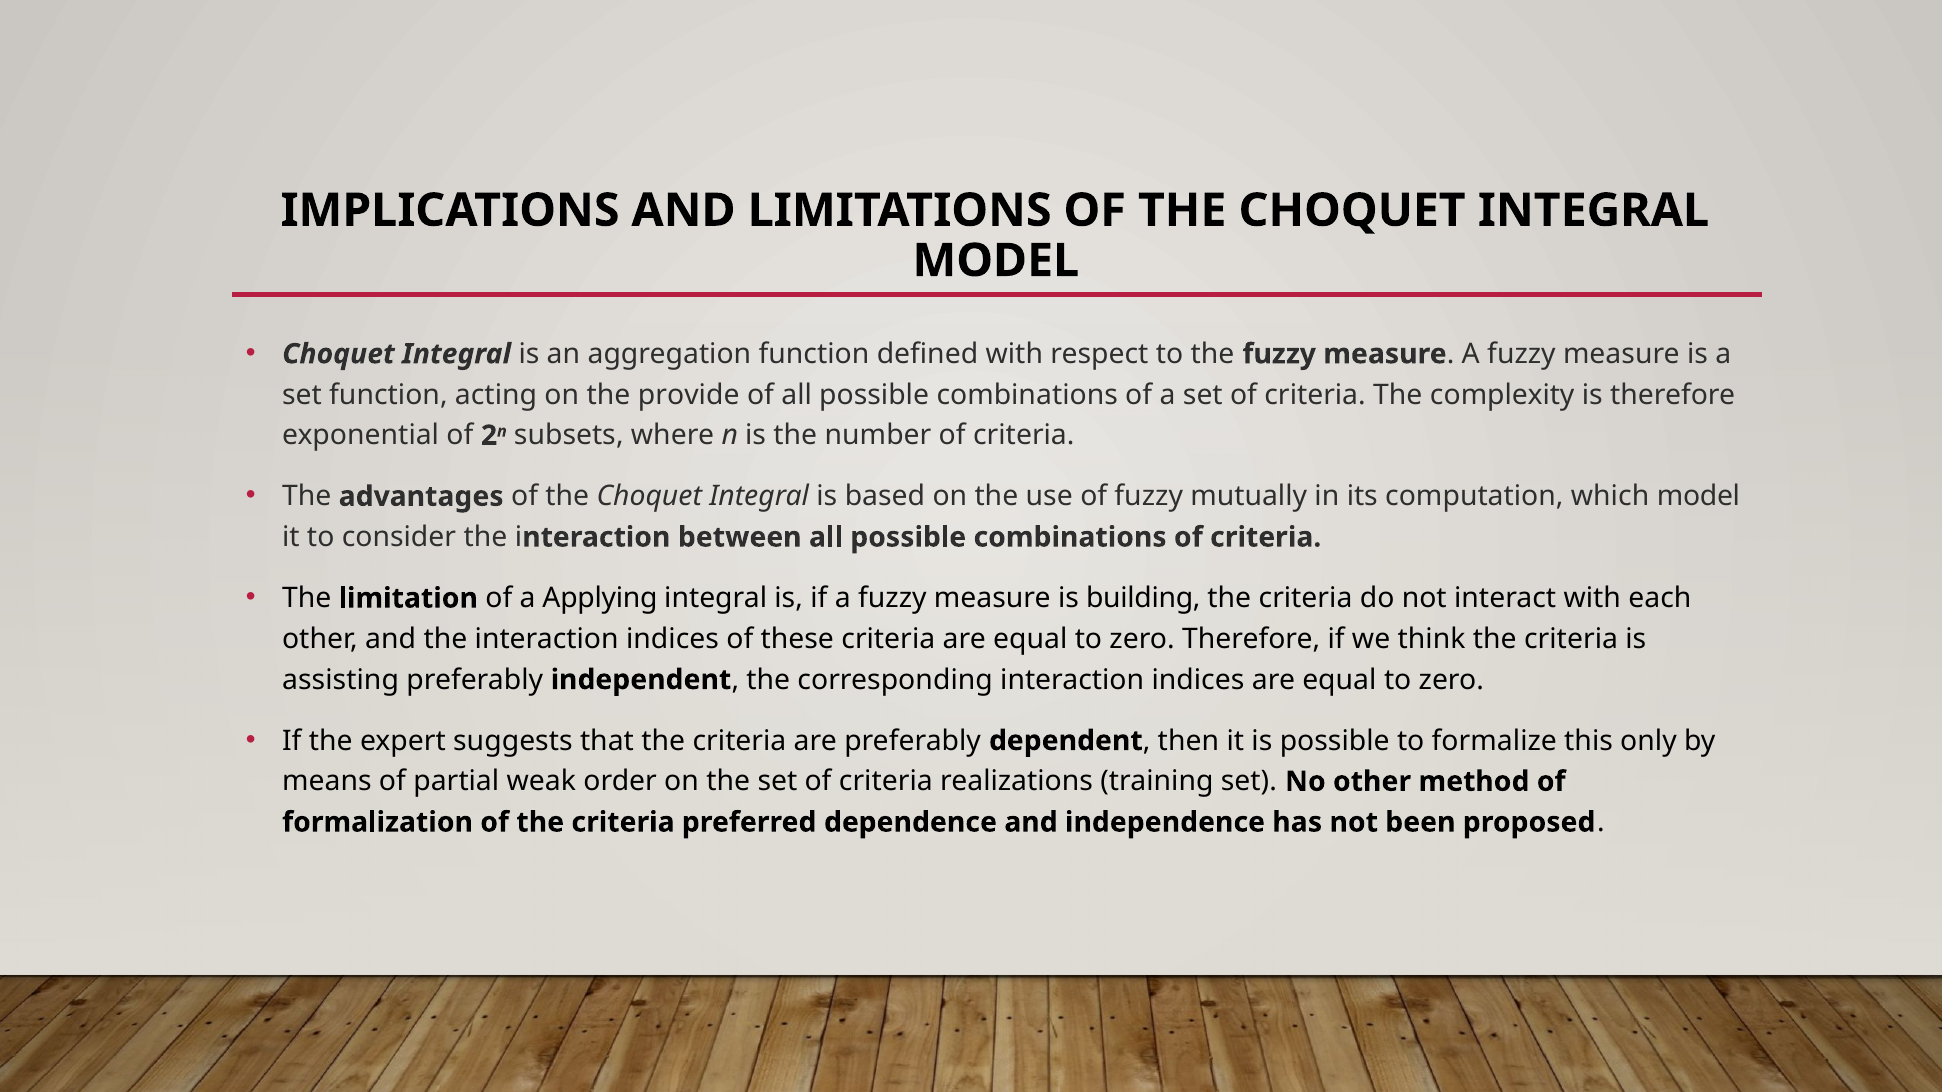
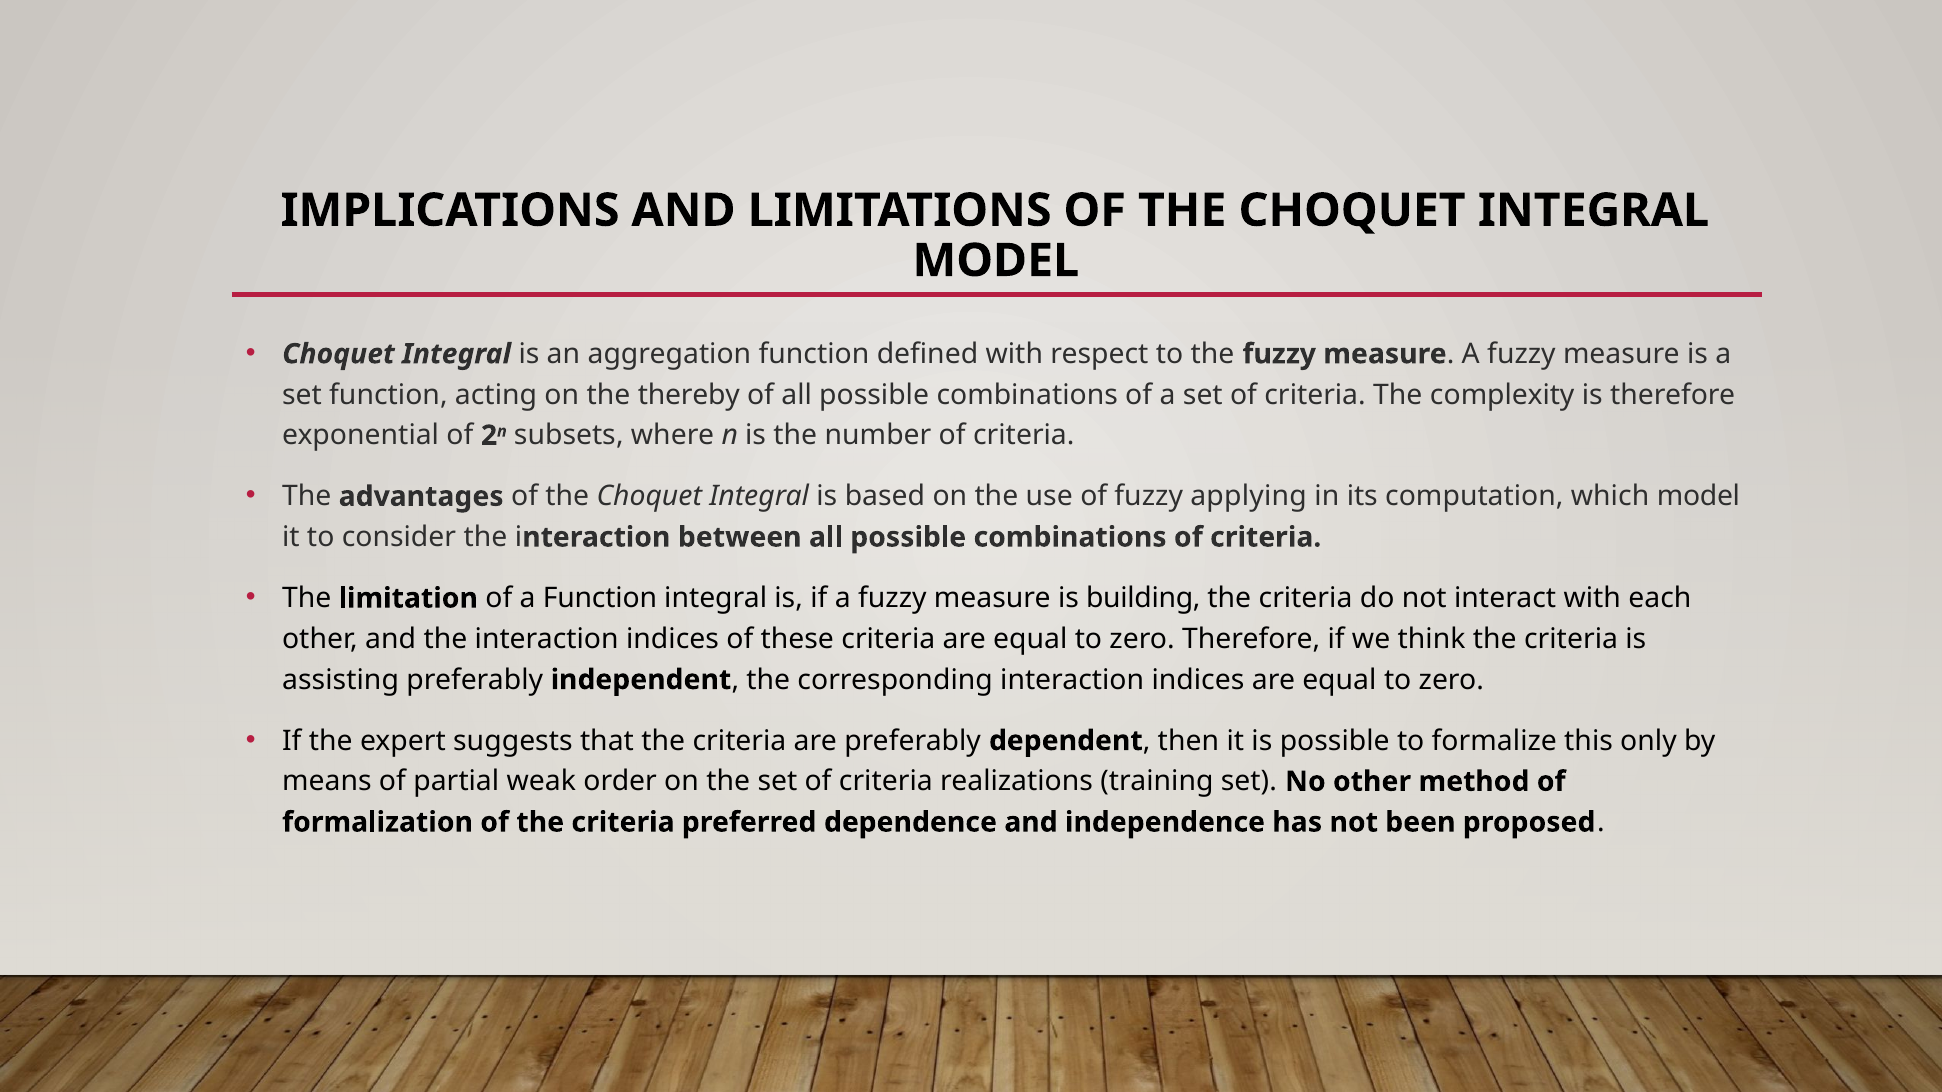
provide: provide -> thereby
mutually: mutually -> applying
a Applying: Applying -> Function
